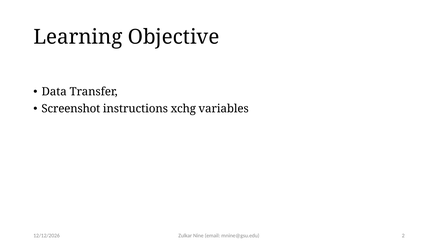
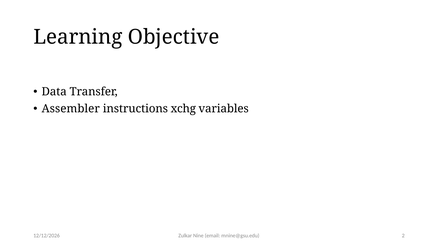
Screenshot: Screenshot -> Assembler
